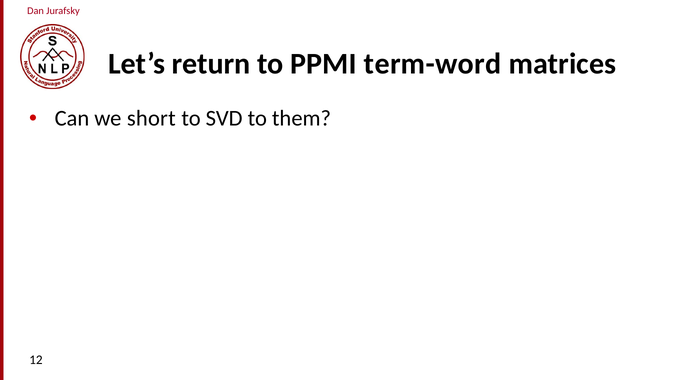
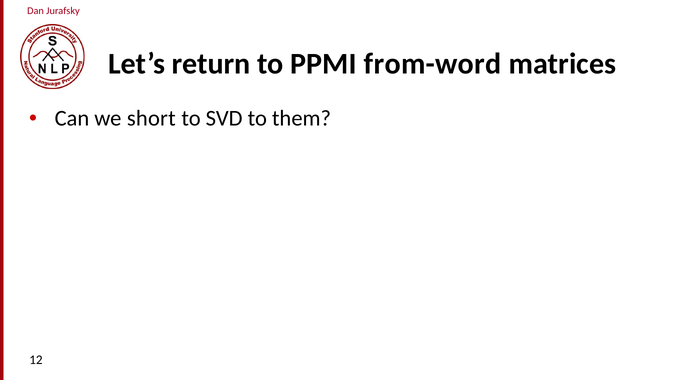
term-word: term-word -> from-word
